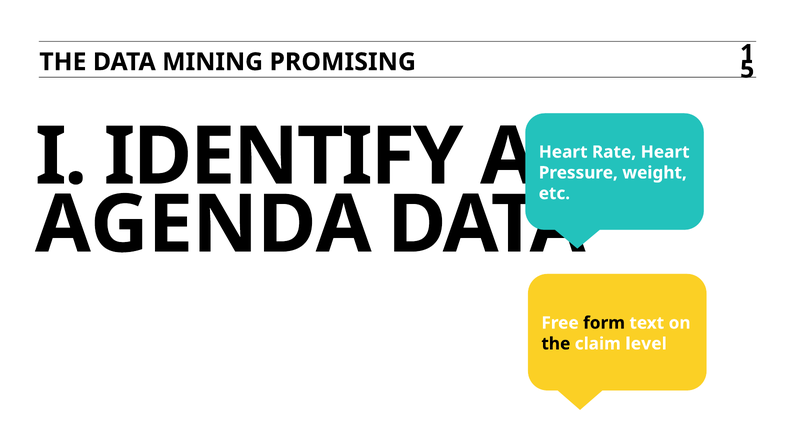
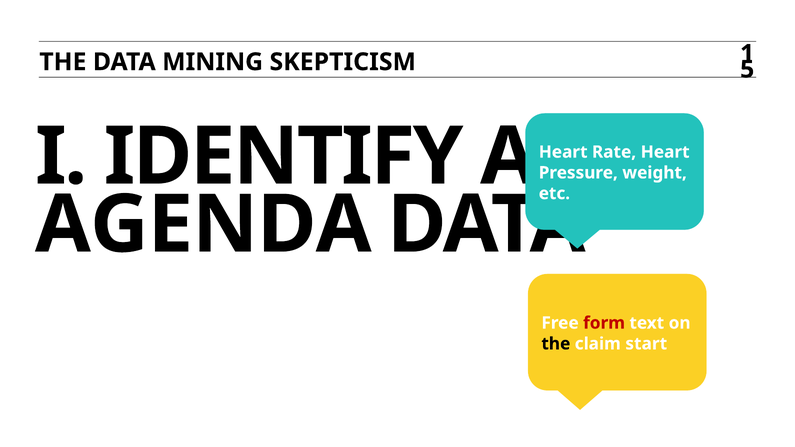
PROMISING: PROMISING -> SKEPTICISM
form colour: black -> red
level: level -> start
